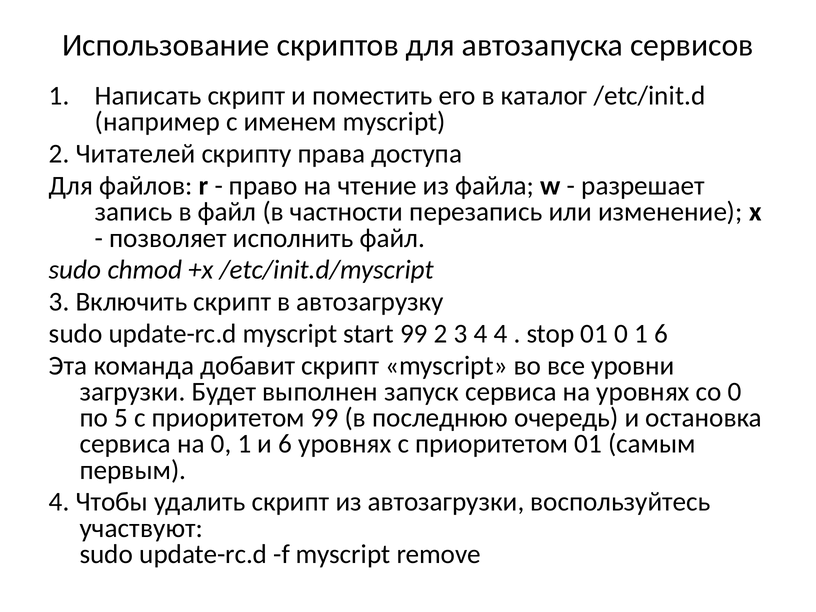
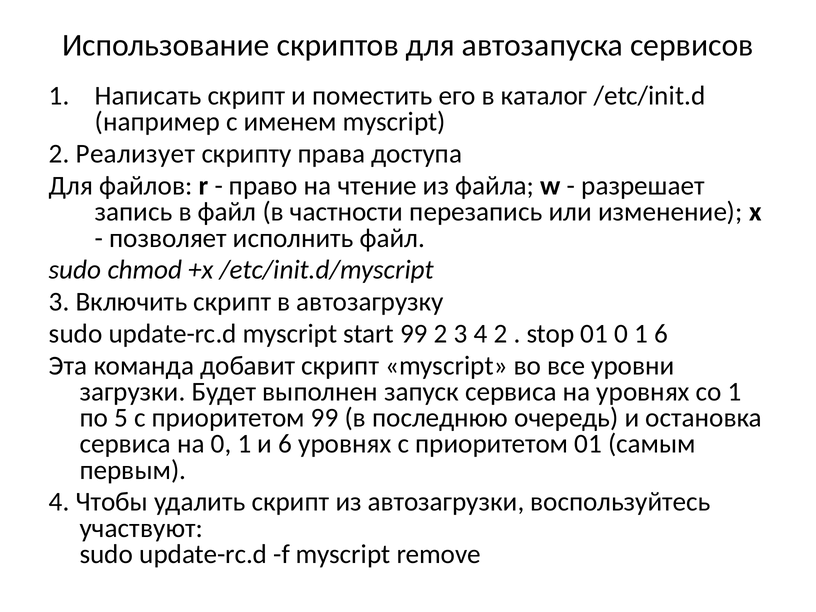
Читателей: Читателей -> Реализует
4 4: 4 -> 2
со 0: 0 -> 1
